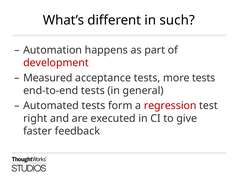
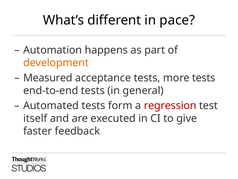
such: such -> pace
development colour: red -> orange
right: right -> itself
